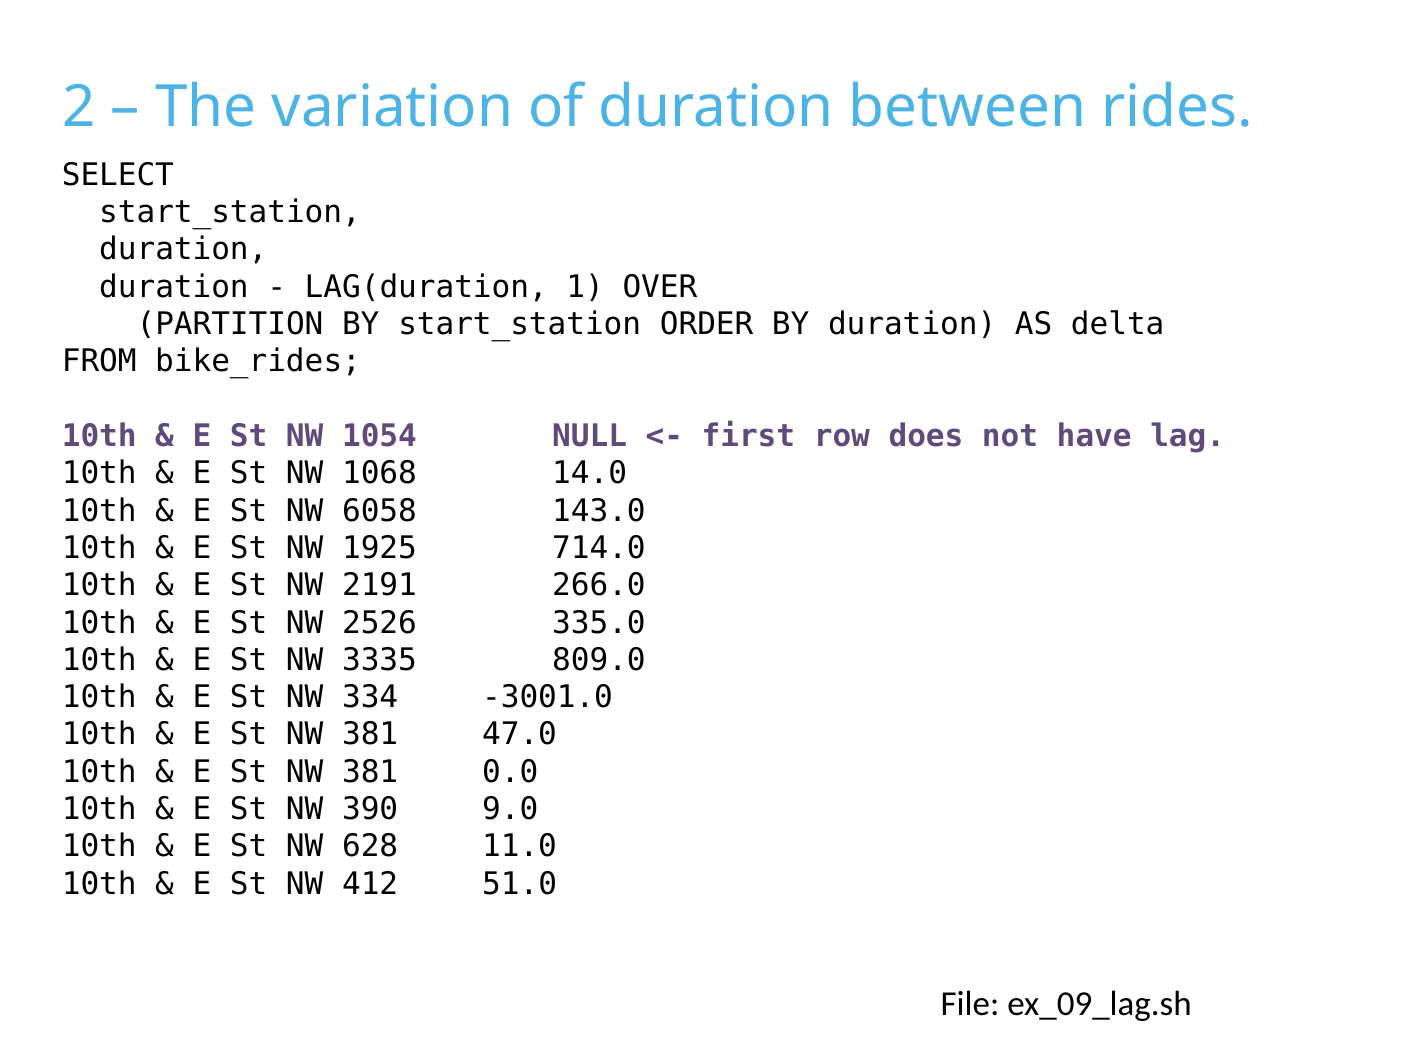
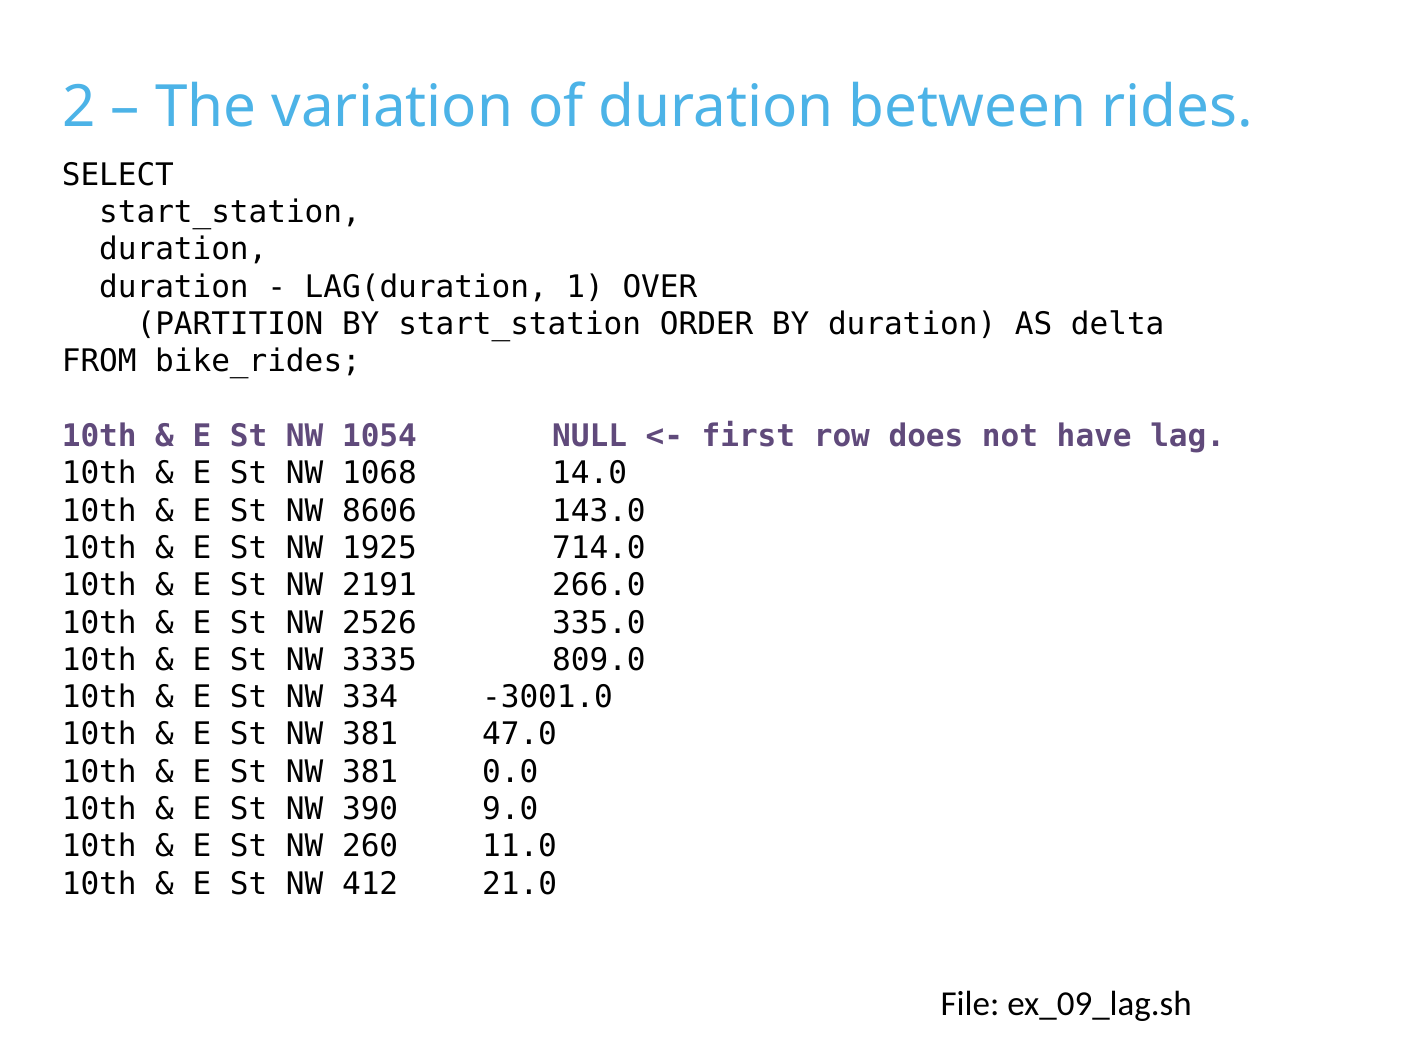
6058: 6058 -> 8606
628: 628 -> 260
51.0: 51.0 -> 21.0
